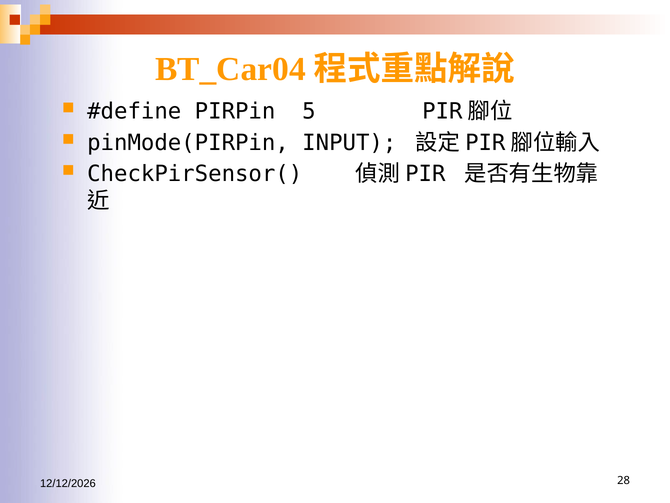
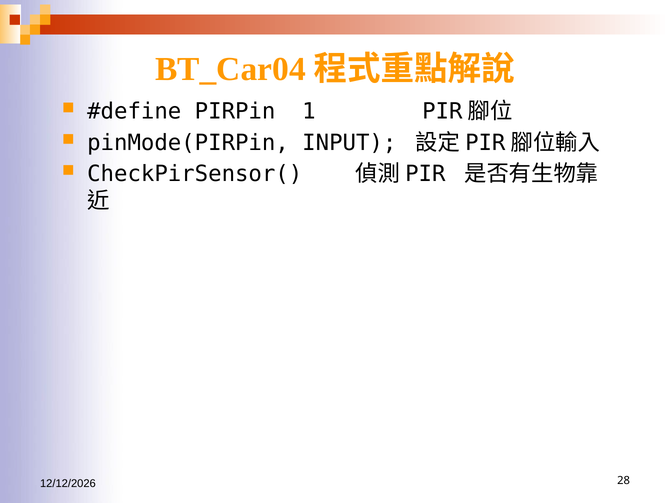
5: 5 -> 1
